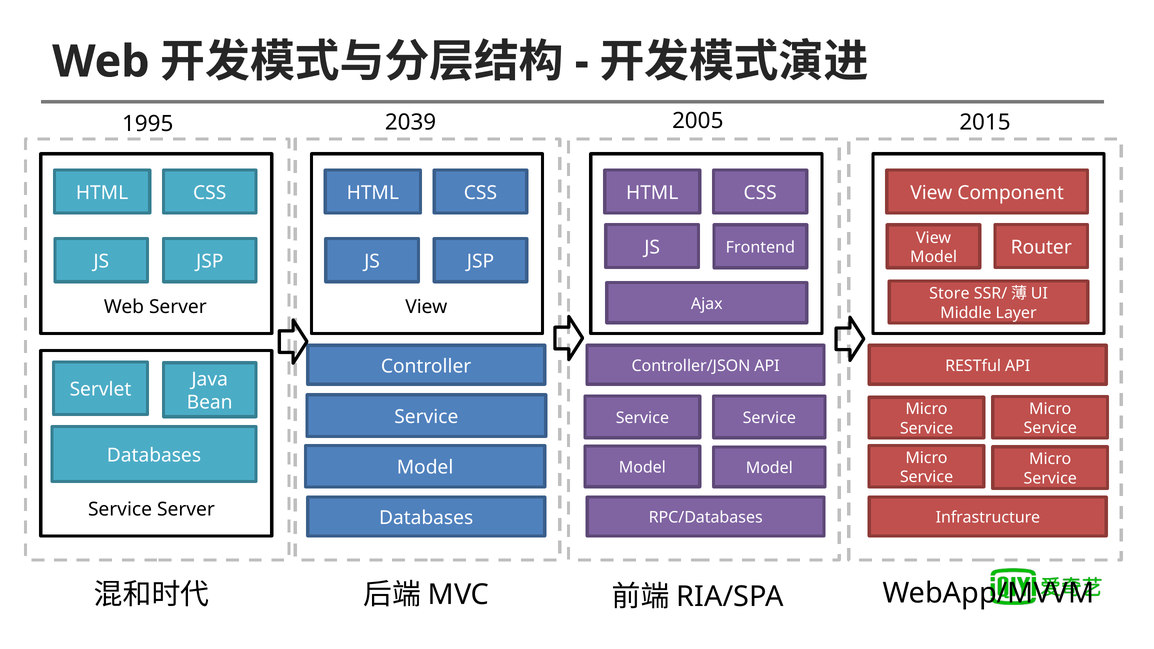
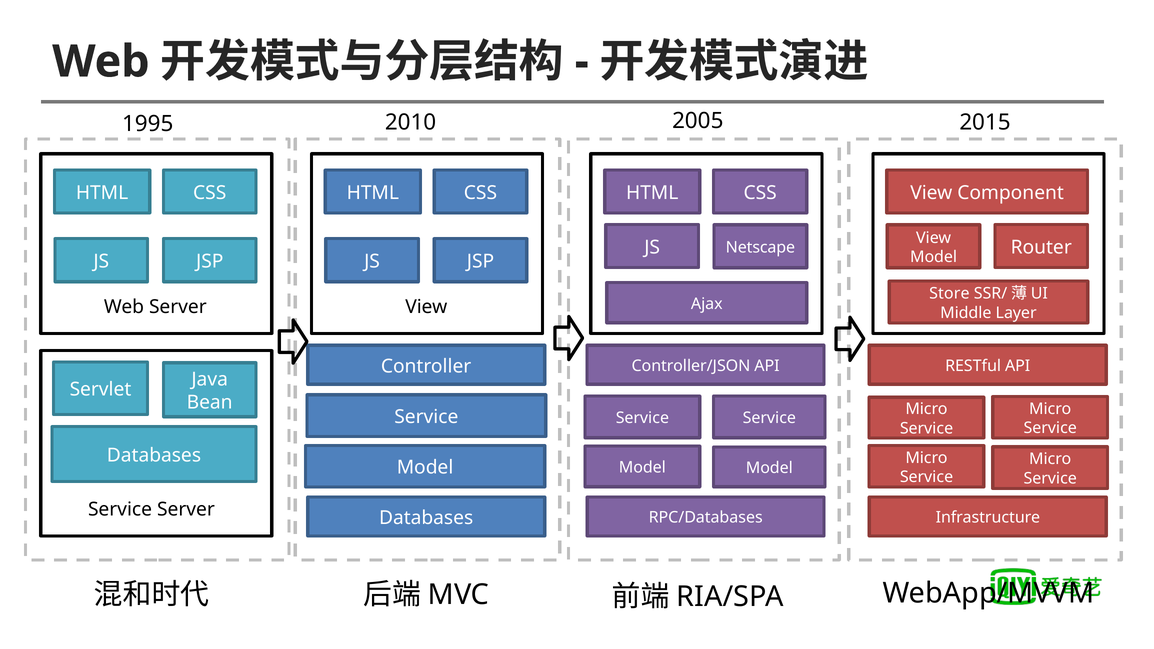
2039: 2039 -> 2010
Frontend: Frontend -> Netscape
